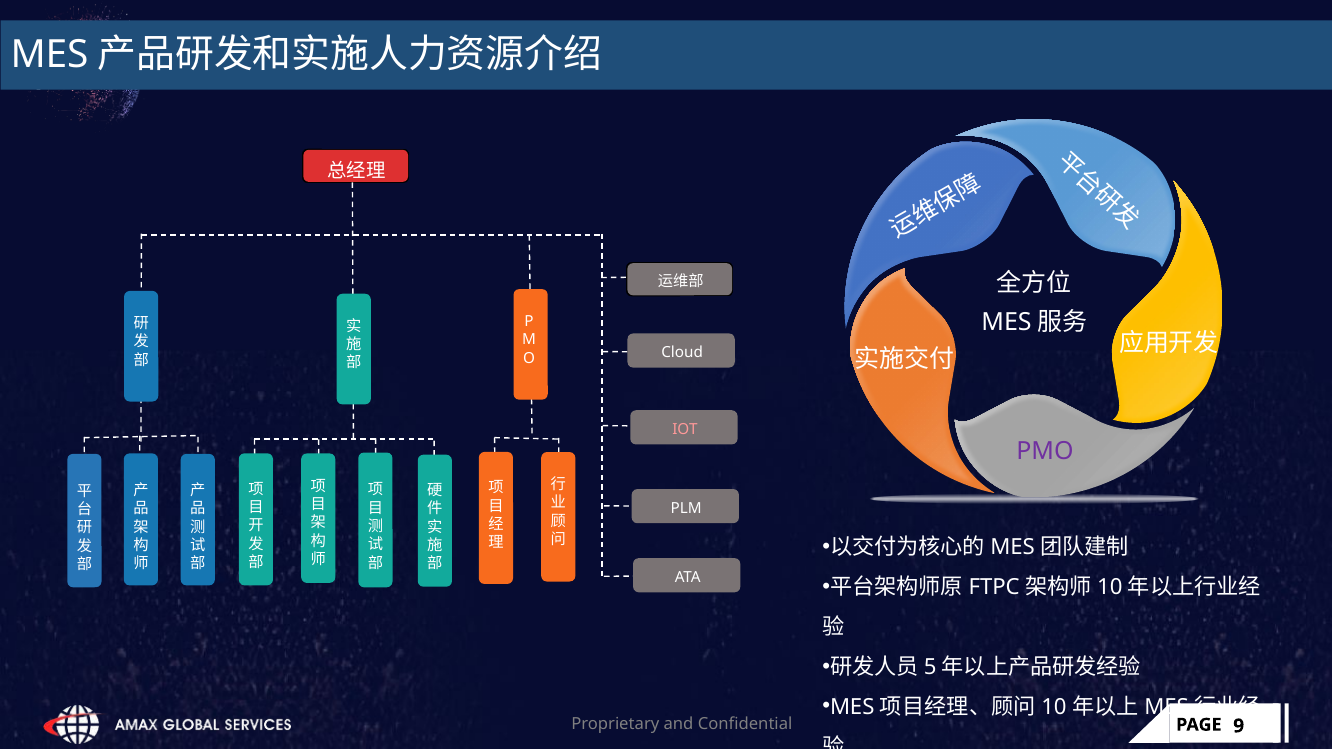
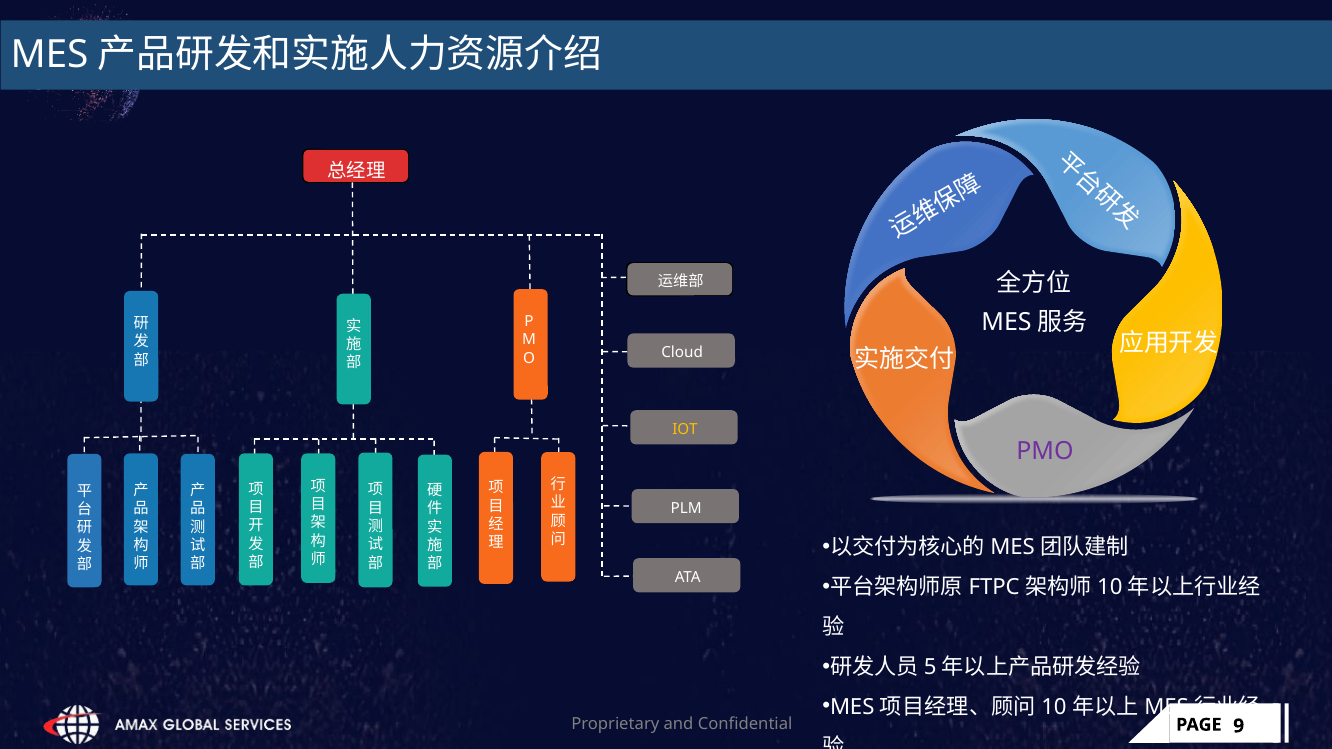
IOT colour: pink -> yellow
